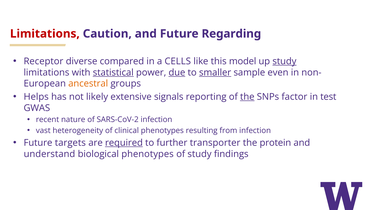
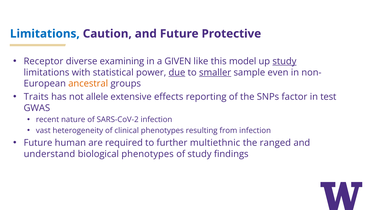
Limitations at (45, 34) colour: red -> blue
Regarding: Regarding -> Protective
compared: compared -> examining
CELLS: CELLS -> GIVEN
statistical underline: present -> none
Helps: Helps -> Traits
likely: likely -> allele
signals: signals -> effects
the at (247, 97) underline: present -> none
targets: targets -> human
required underline: present -> none
transporter: transporter -> multiethnic
protein: protein -> ranged
